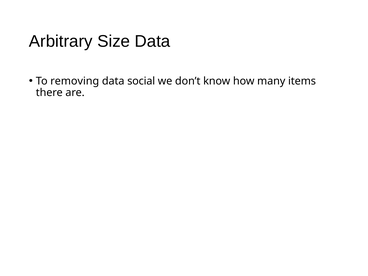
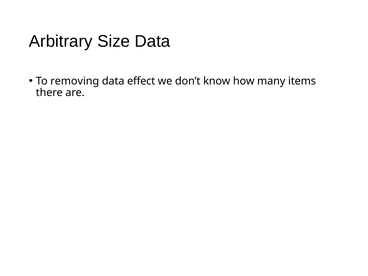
social: social -> effect
